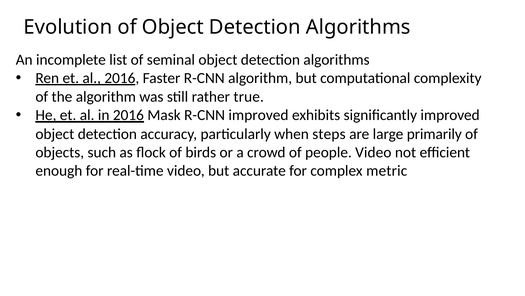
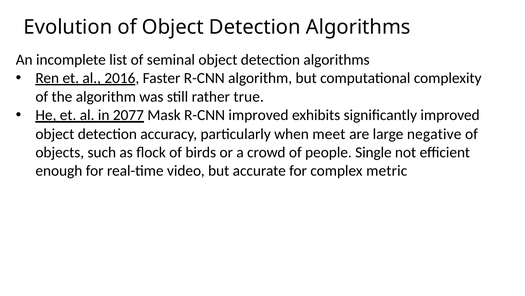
in 2016: 2016 -> 2077
steps: steps -> meet
primarily: primarily -> negative
people Video: Video -> Single
